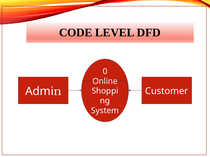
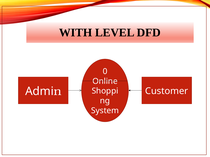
CODE: CODE -> WITH
